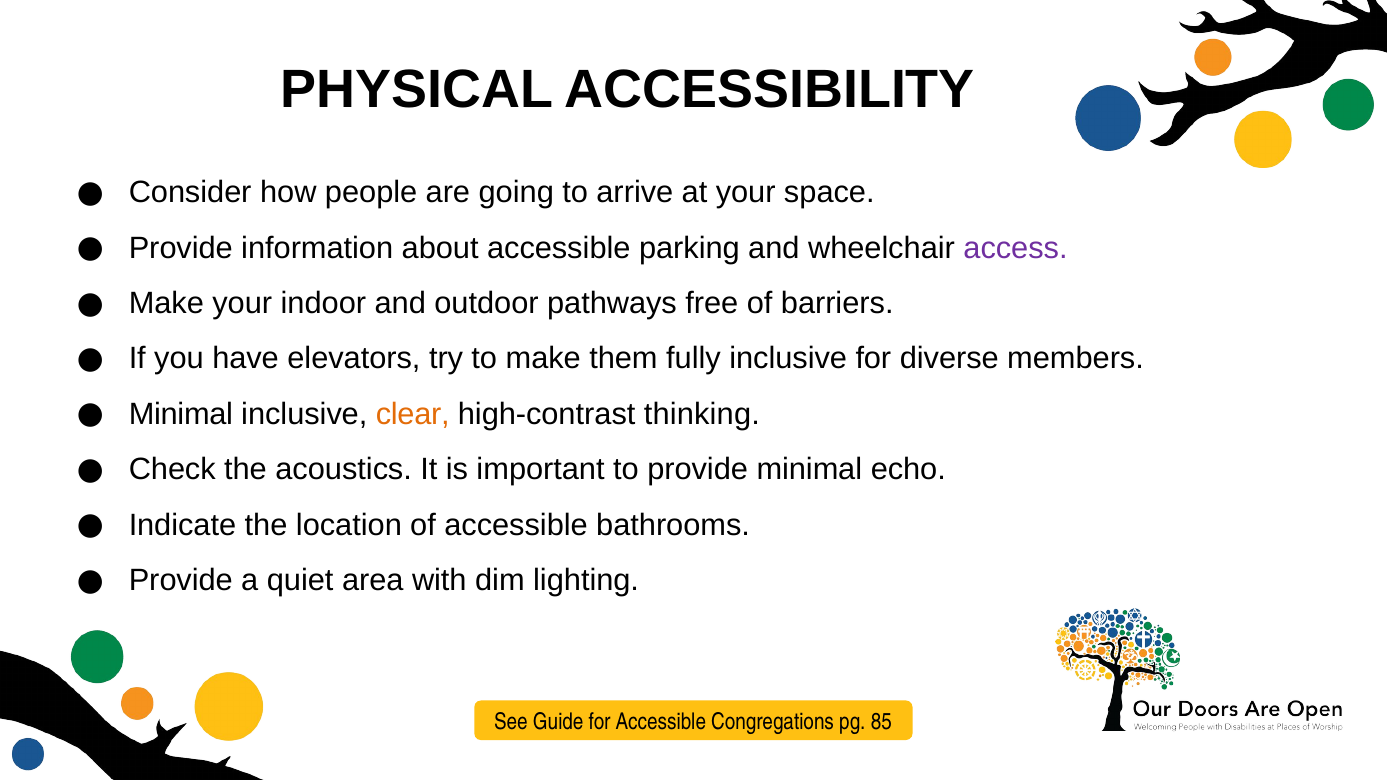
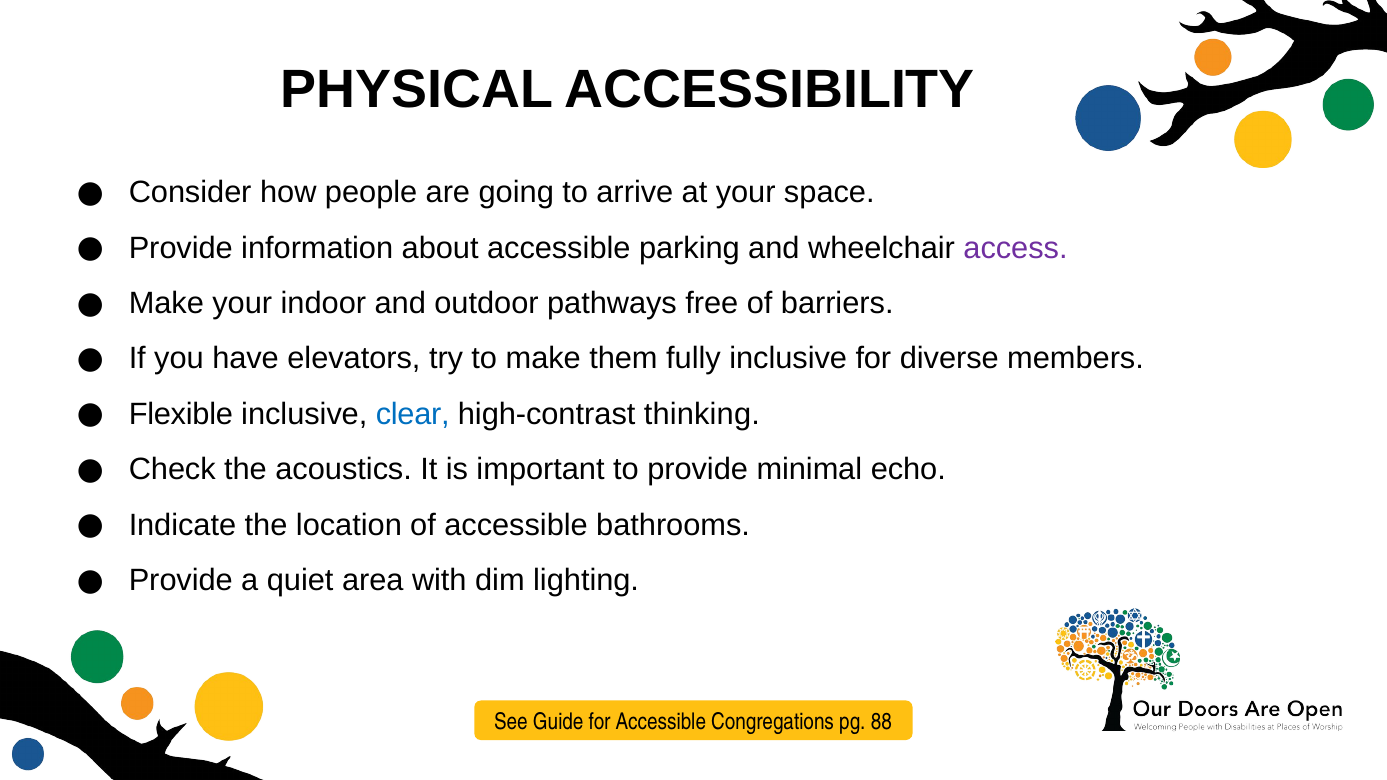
Minimal at (181, 414): Minimal -> Flexible
clear colour: orange -> blue
85: 85 -> 88
